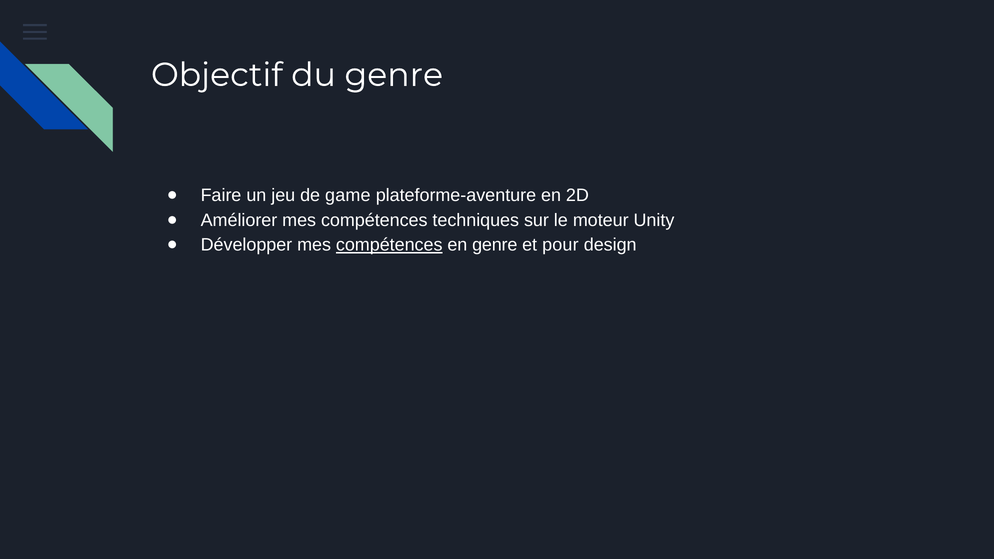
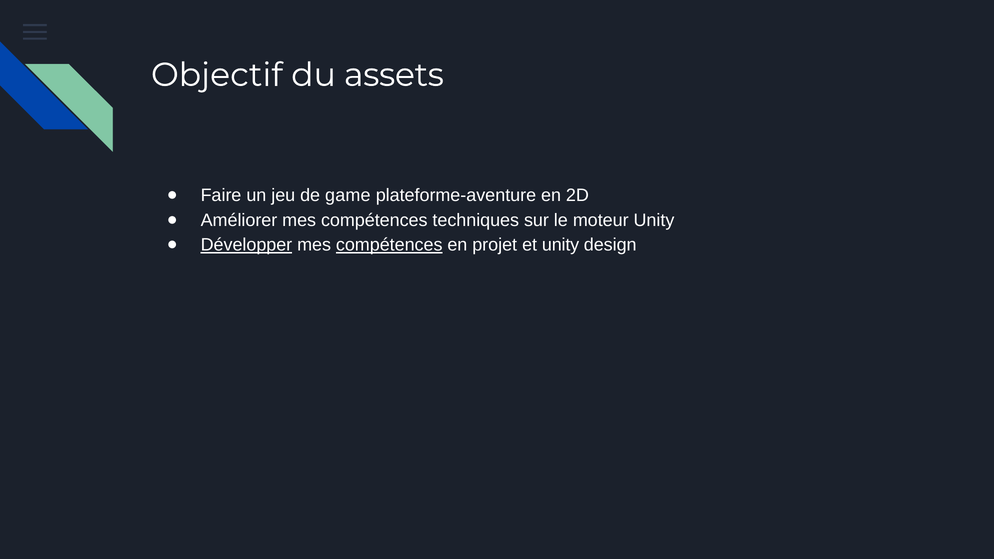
du genre: genre -> assets
Développer underline: none -> present
en genre: genre -> projet
et pour: pour -> unity
